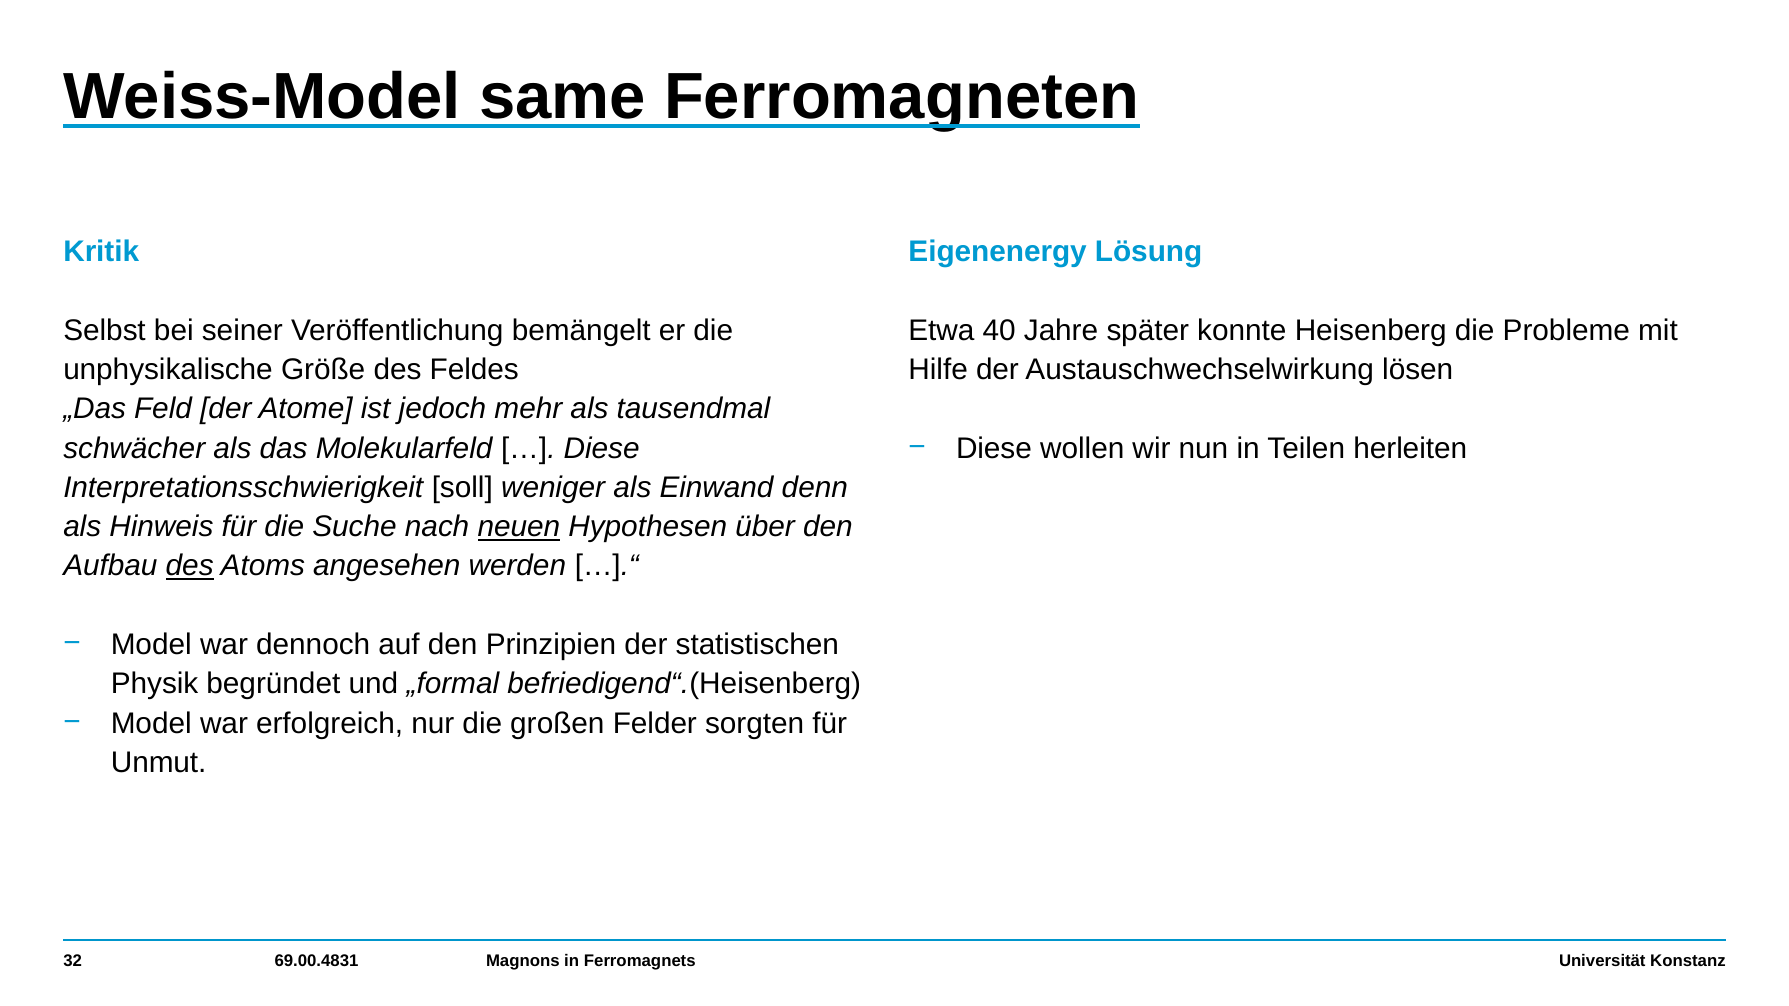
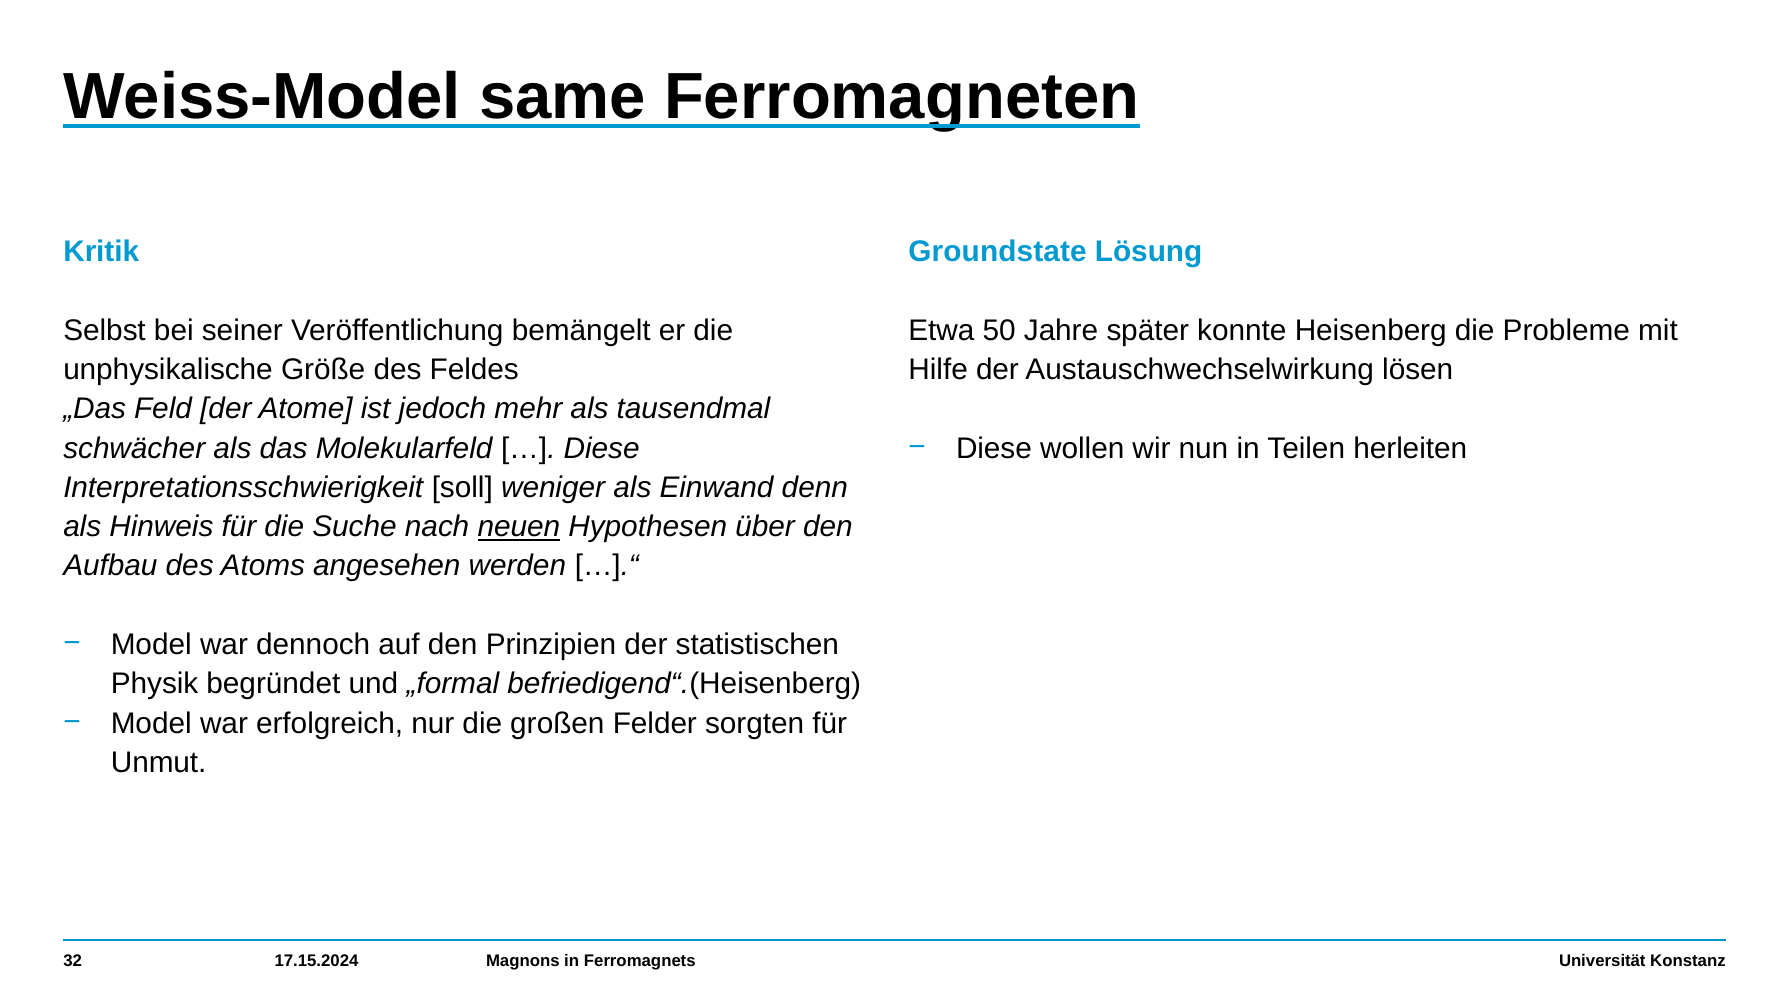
Eigenenergy: Eigenenergy -> Groundstate
40: 40 -> 50
des at (190, 566) underline: present -> none
69.00.4831: 69.00.4831 -> 17.15.2024
